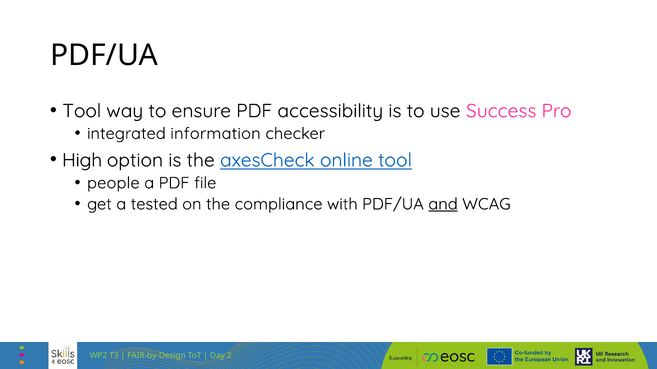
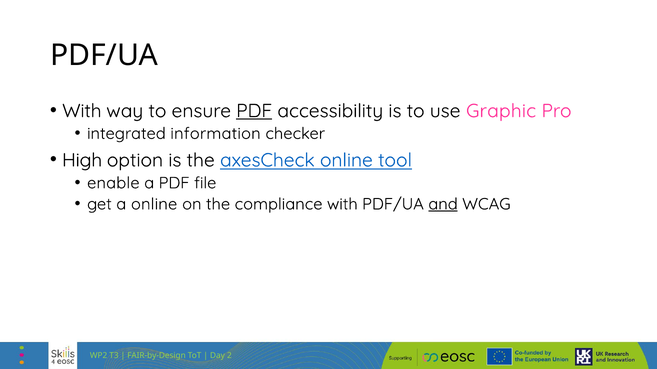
Tool at (82, 111): Tool -> With
PDF at (254, 111) underline: none -> present
Success: Success -> Graphic
people: people -> enable
a tested: tested -> online
